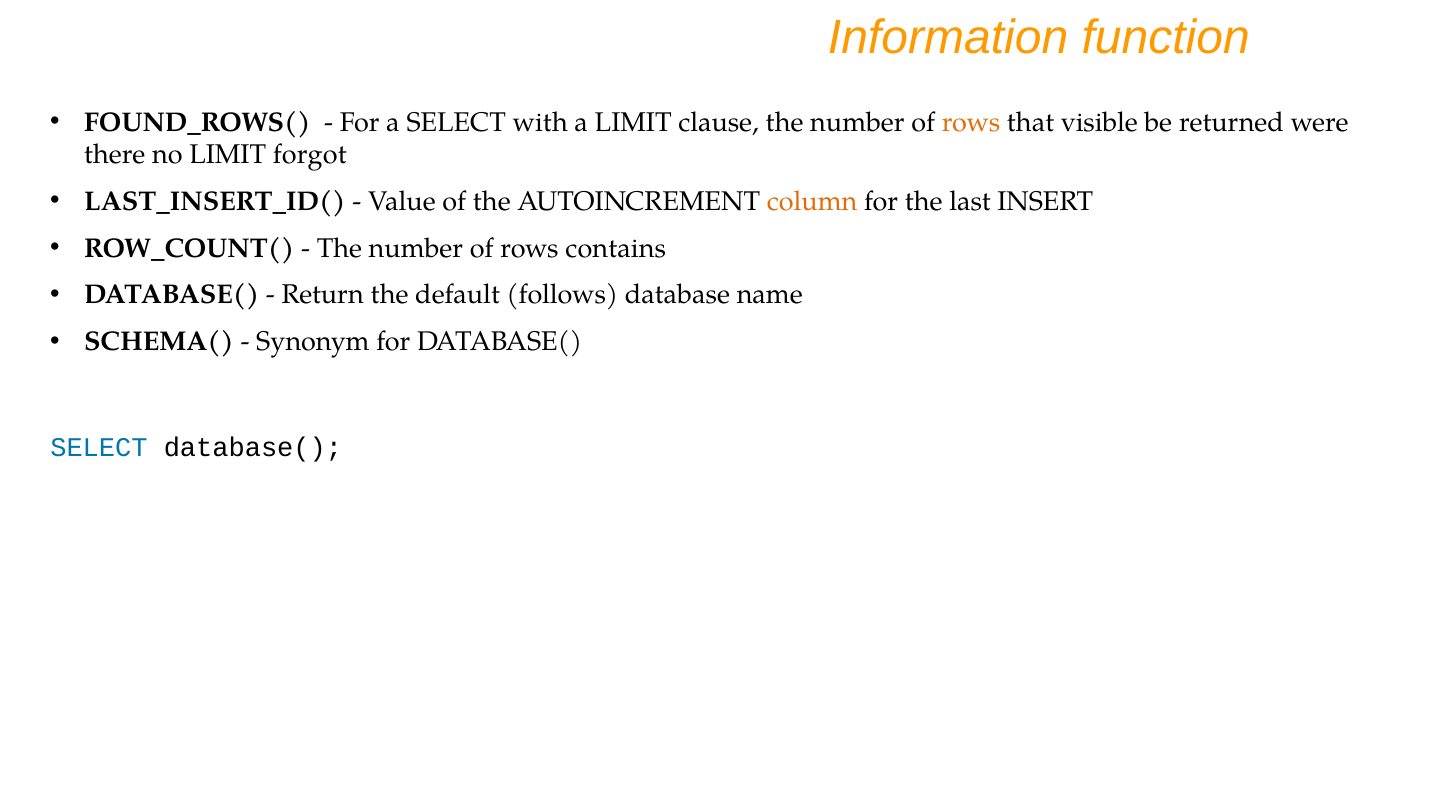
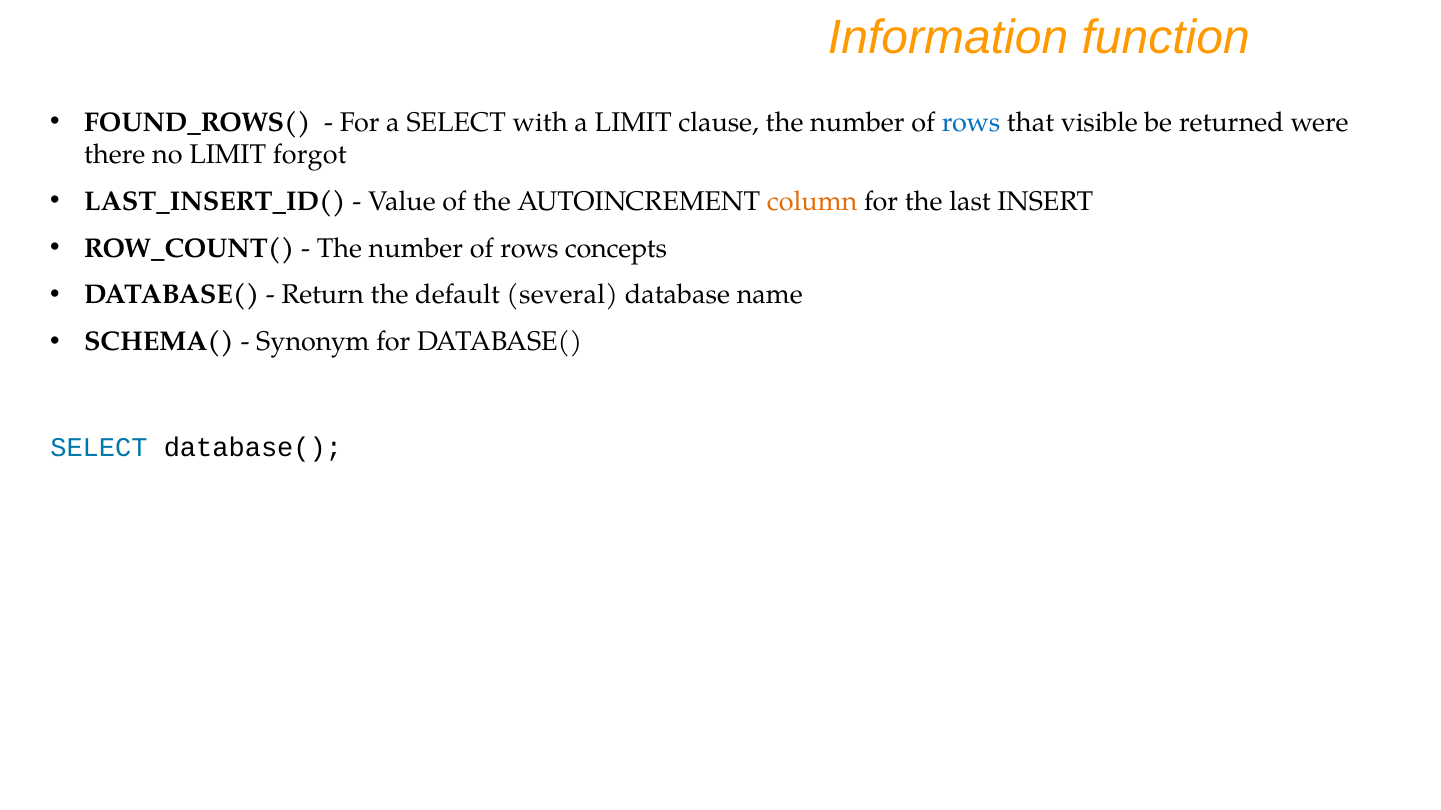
rows at (971, 122) colour: orange -> blue
contains: contains -> concepts
follows: follows -> several
